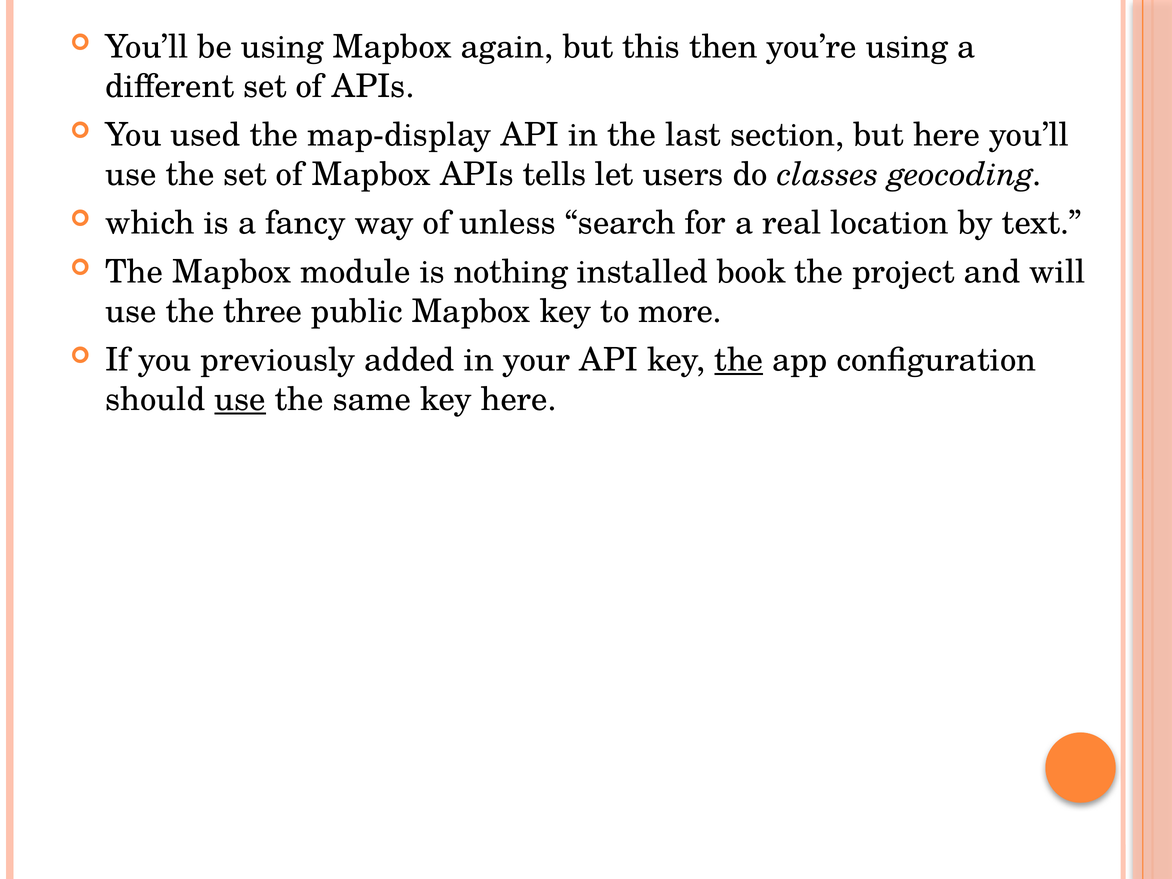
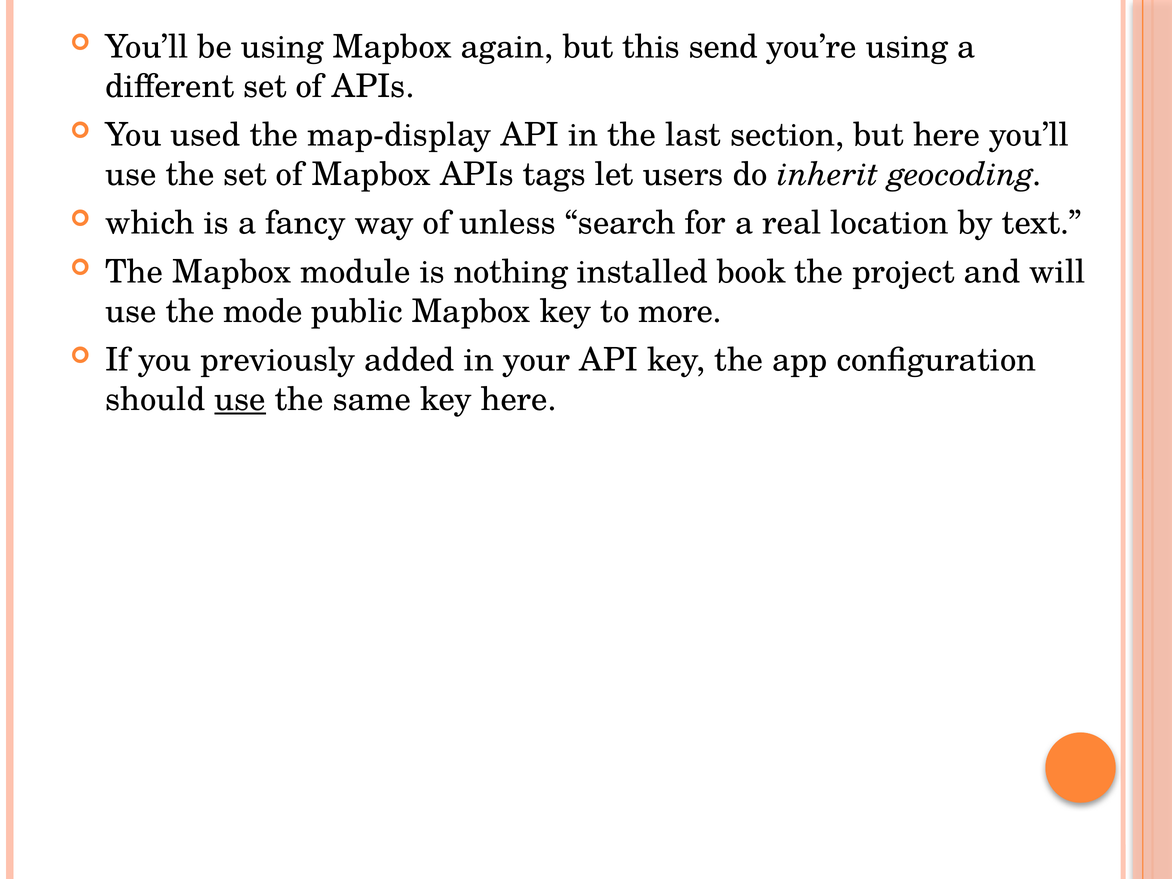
then: then -> send
tells: tells -> tags
classes: classes -> inherit
three: three -> mode
the at (739, 360) underline: present -> none
